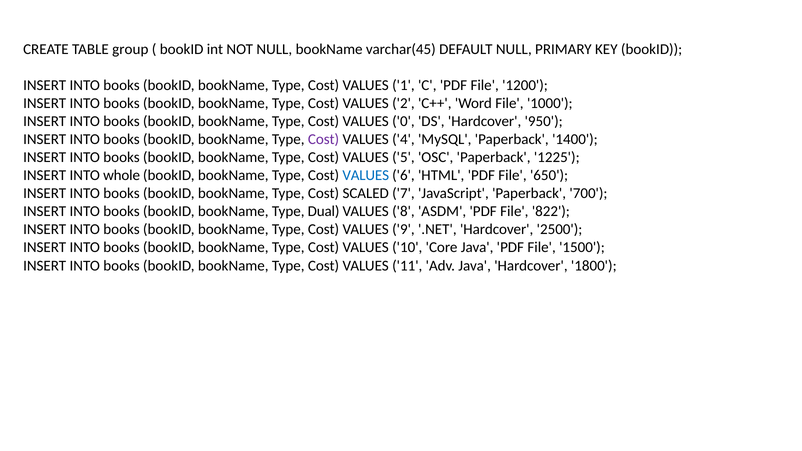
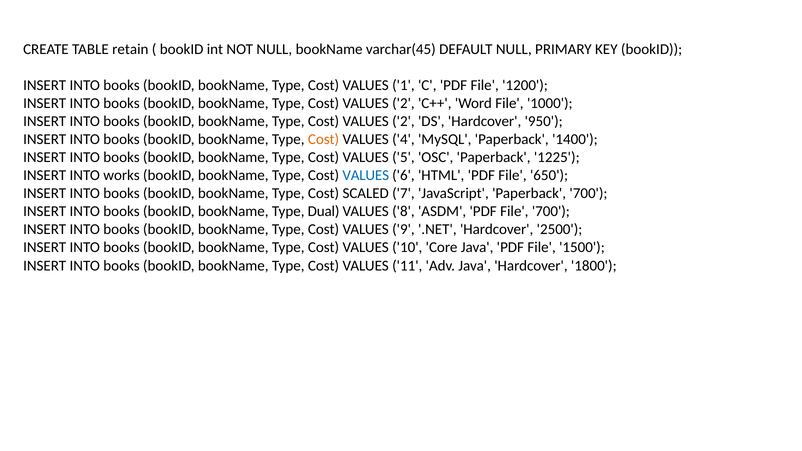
group: group -> retain
0 at (403, 121): 0 -> 2
Cost at (324, 139) colour: purple -> orange
whole: whole -> works
File 822: 822 -> 700
